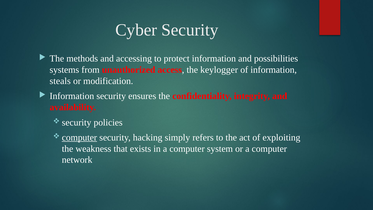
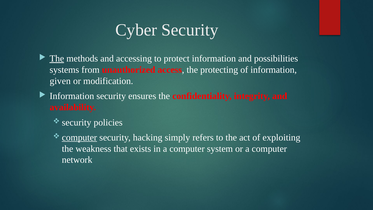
The at (57, 59) underline: none -> present
keylogger: keylogger -> protecting
steals: steals -> given
